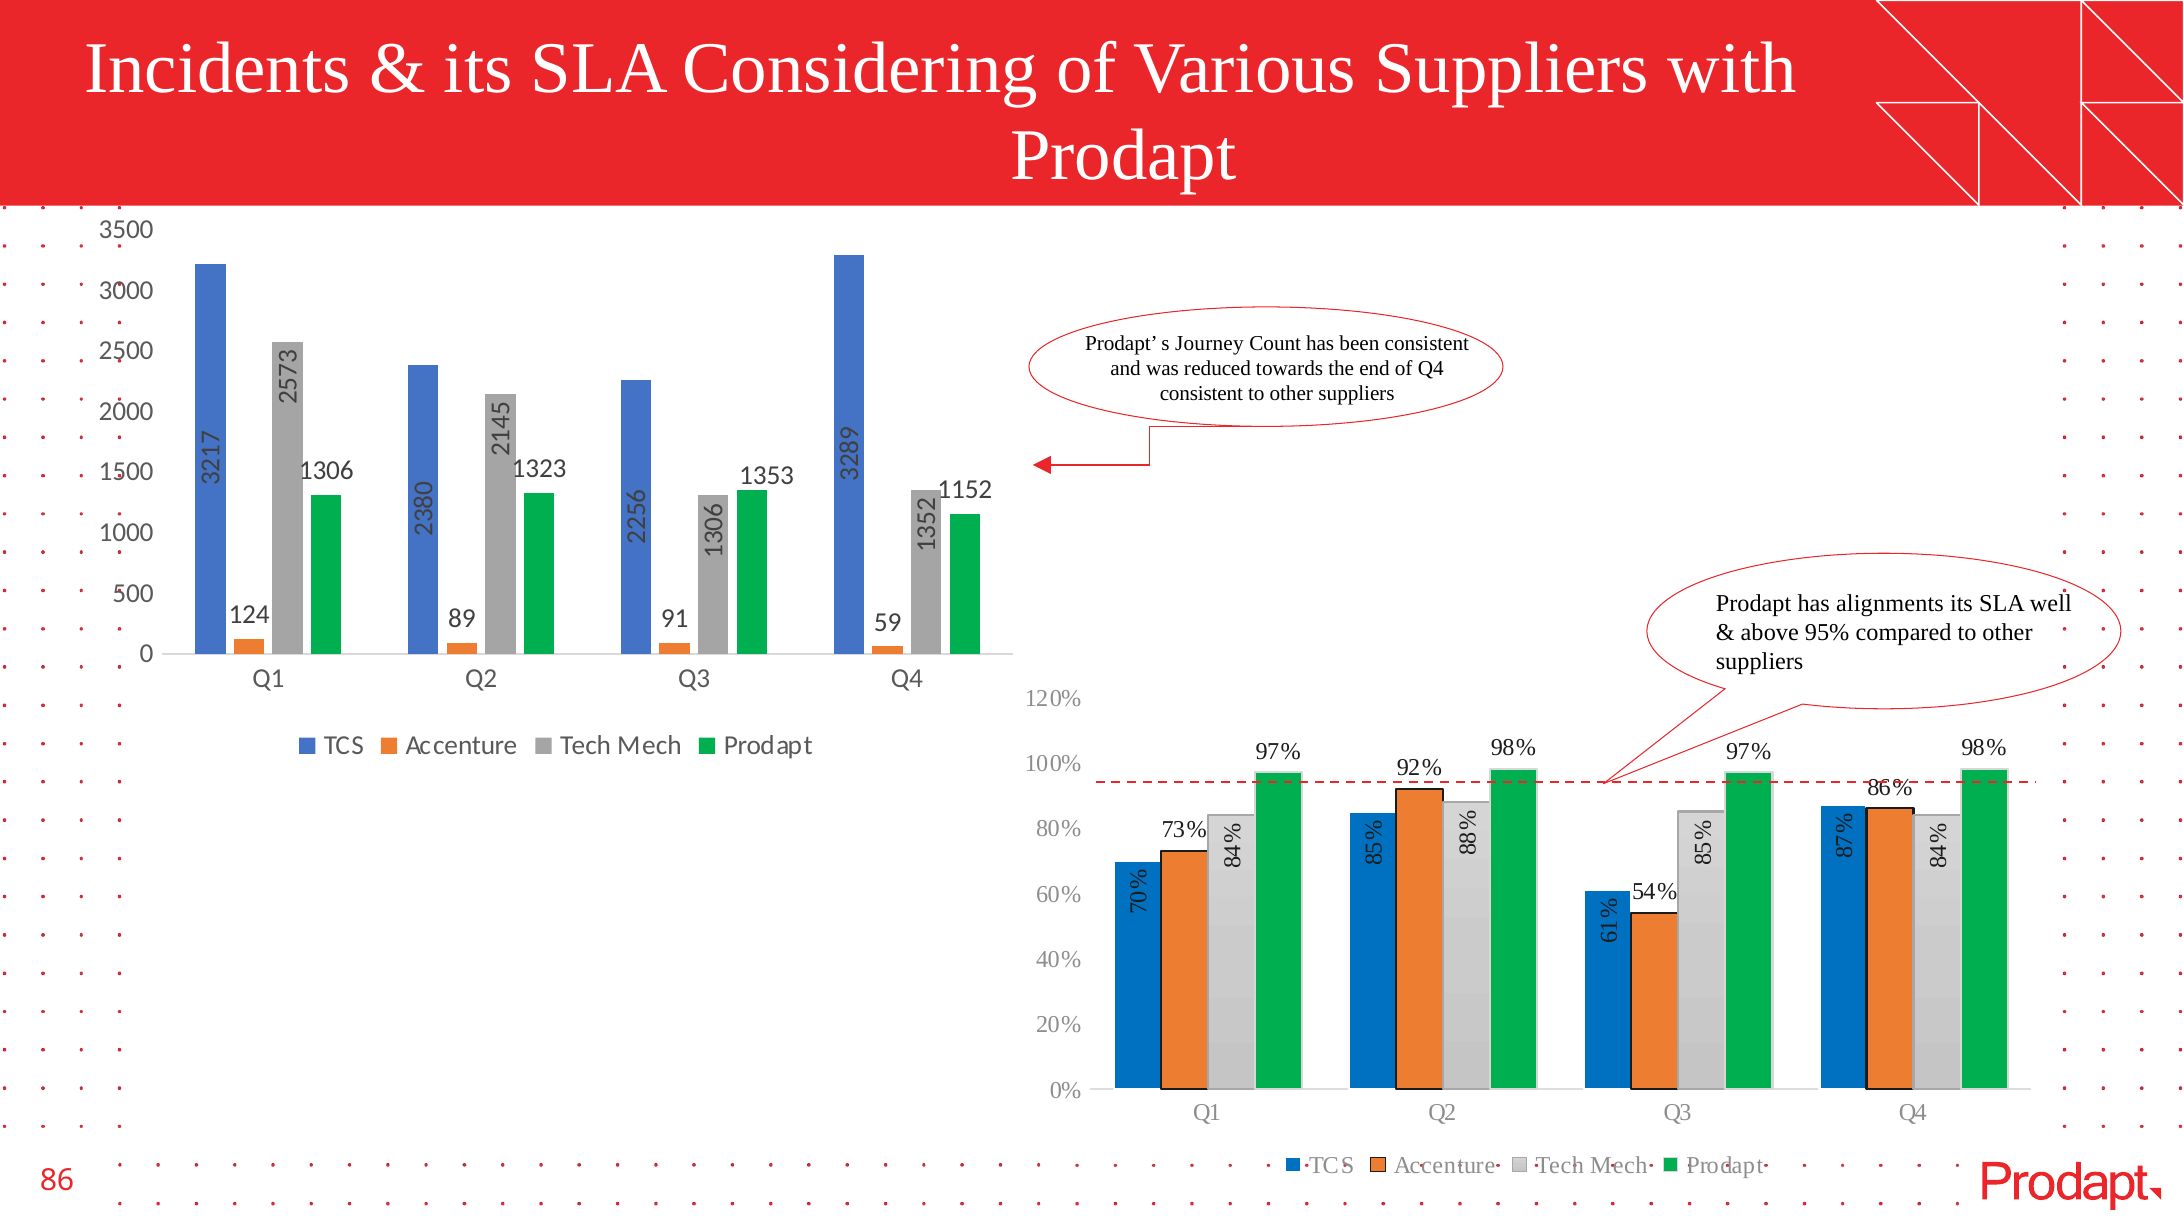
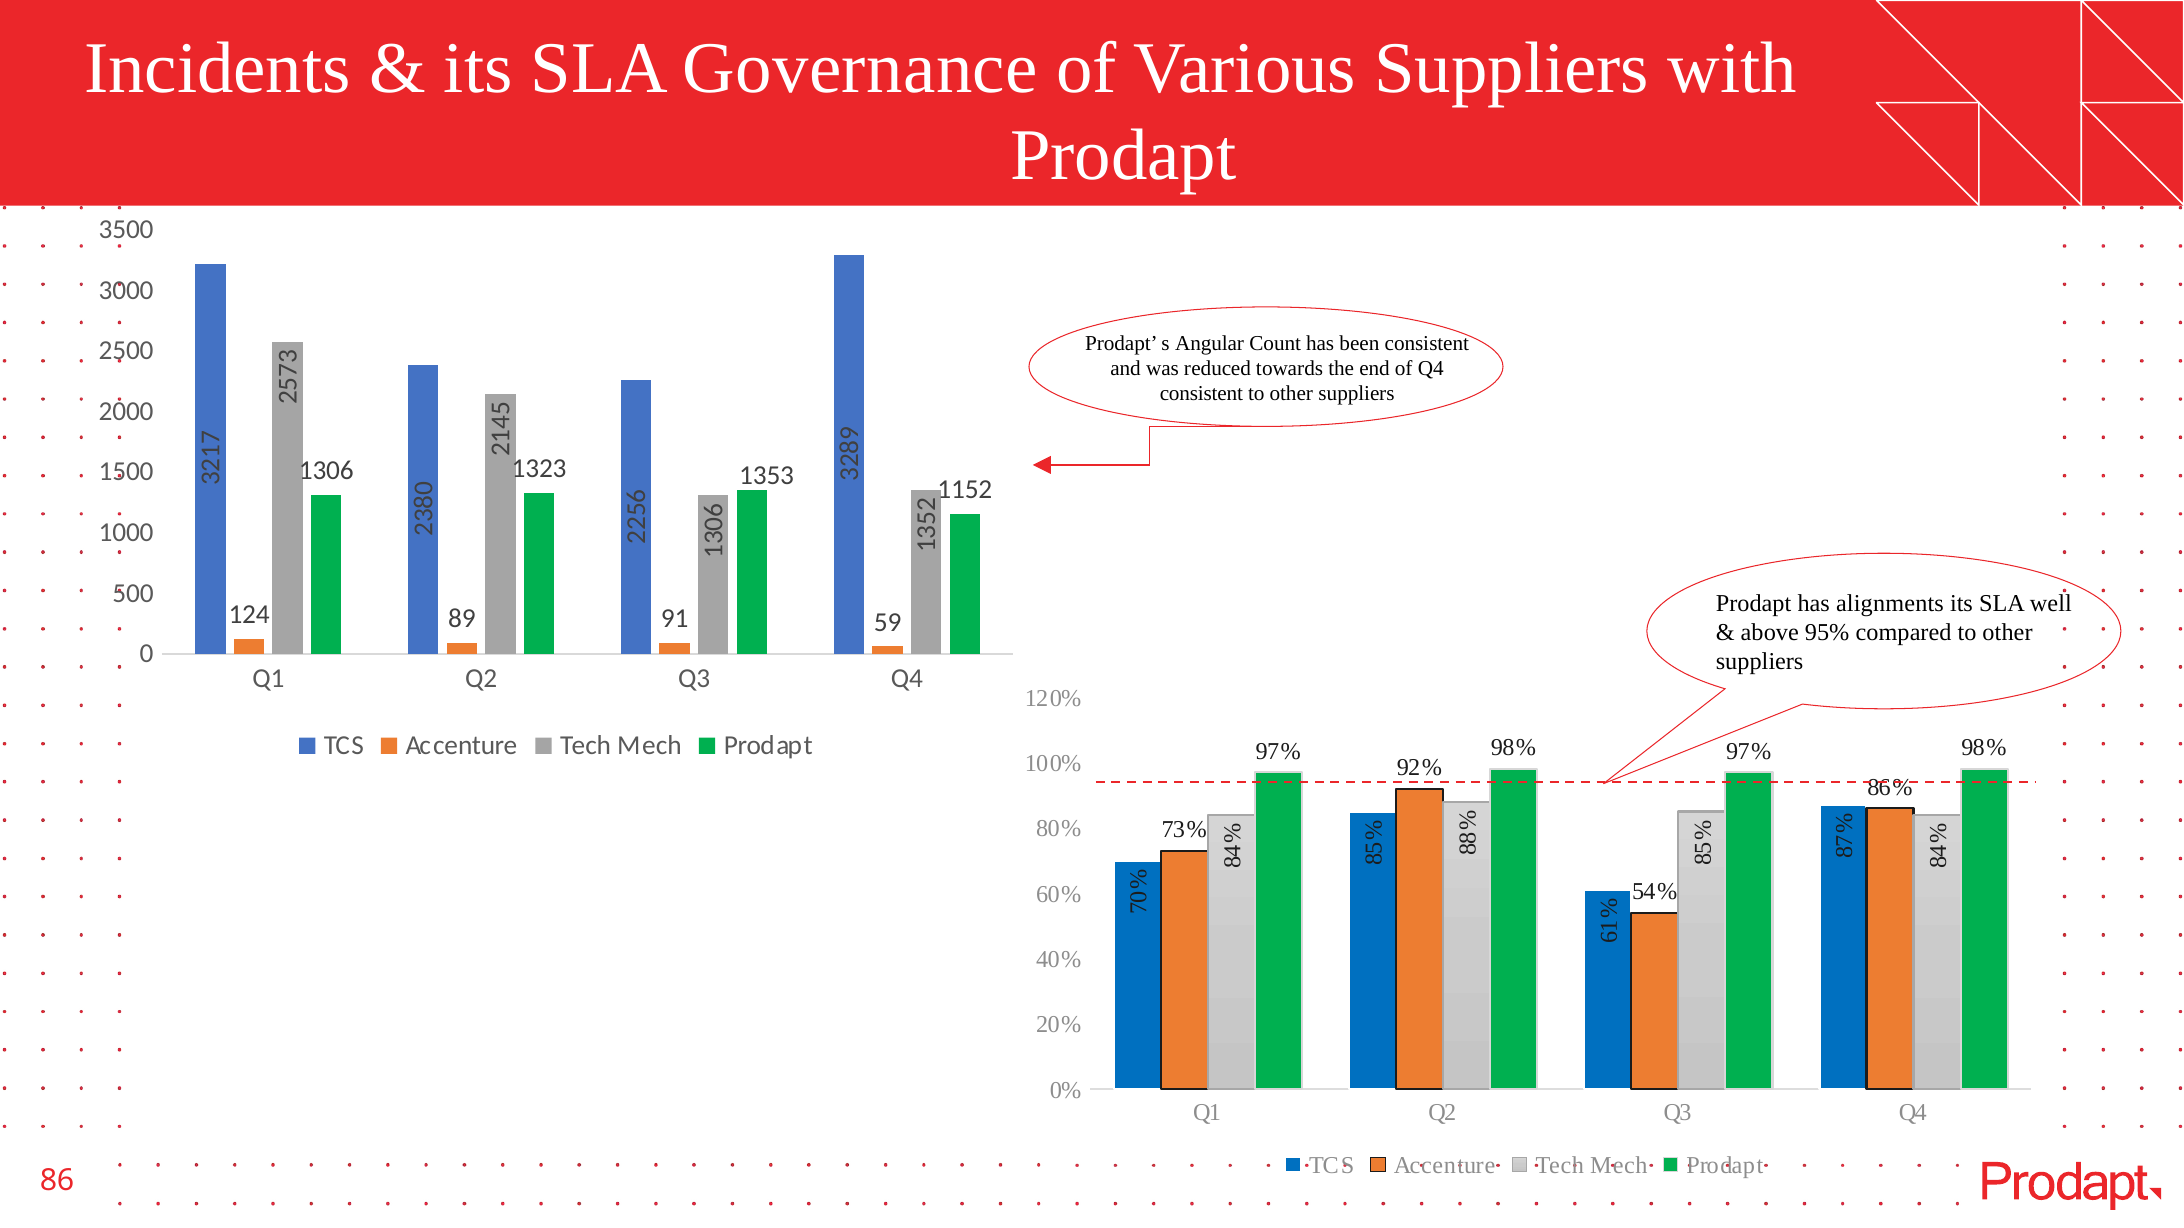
Considering: Considering -> Governance
Journey: Journey -> Angular
